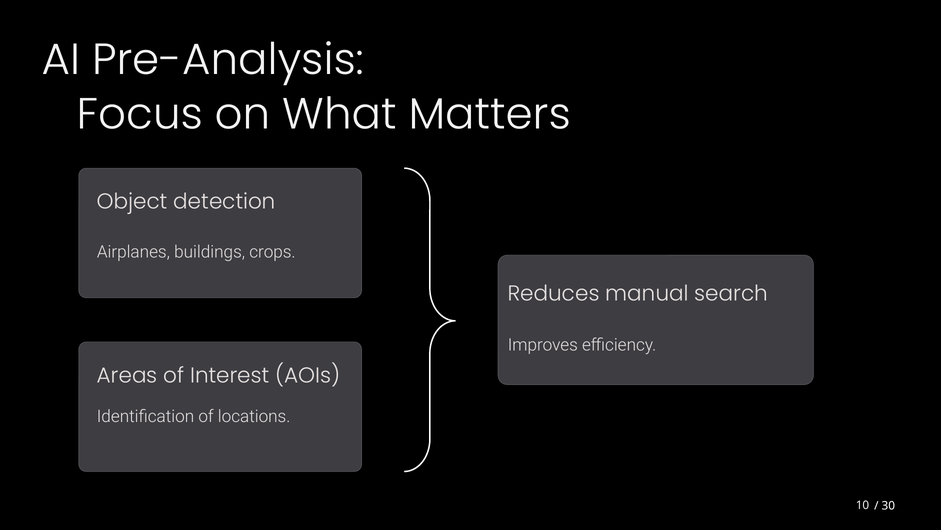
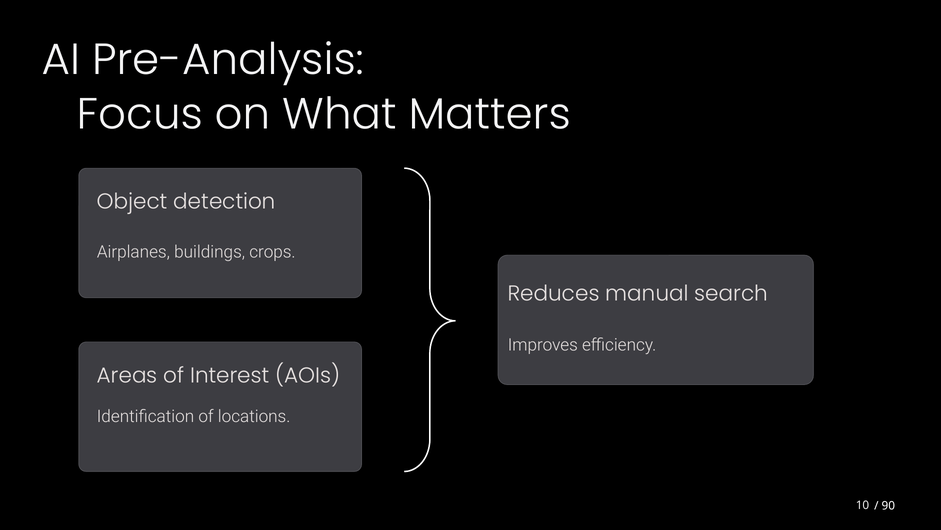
30: 30 -> 90
